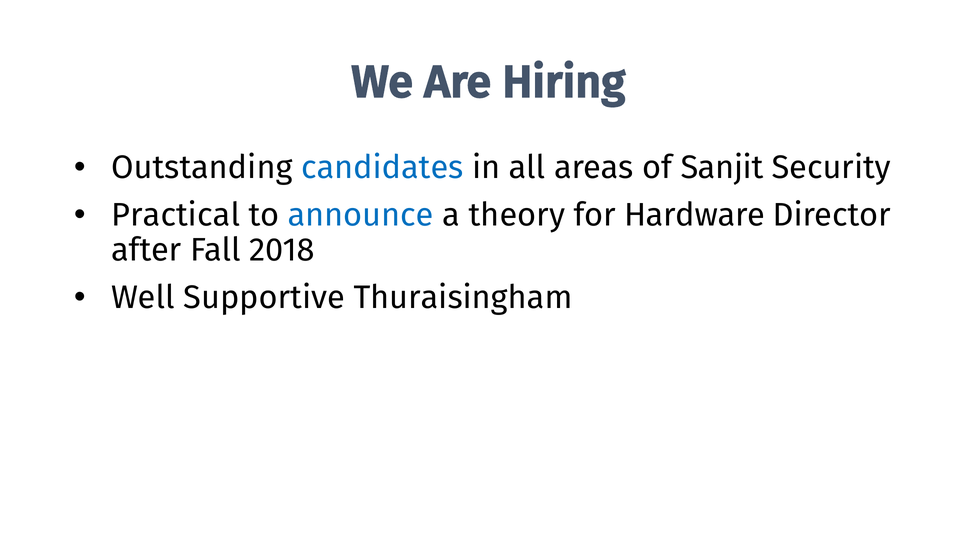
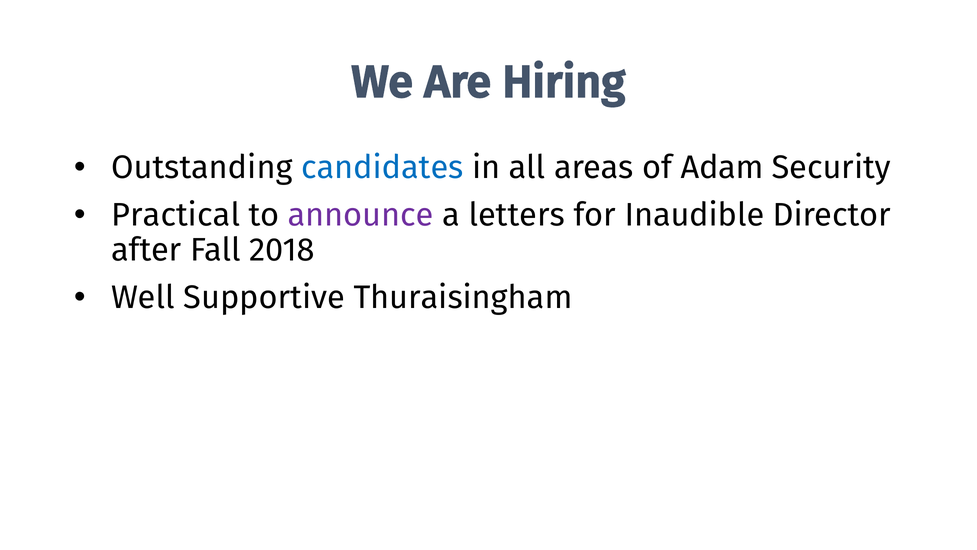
Sanjit: Sanjit -> Adam
announce colour: blue -> purple
theory: theory -> letters
Hardware: Hardware -> Inaudible
